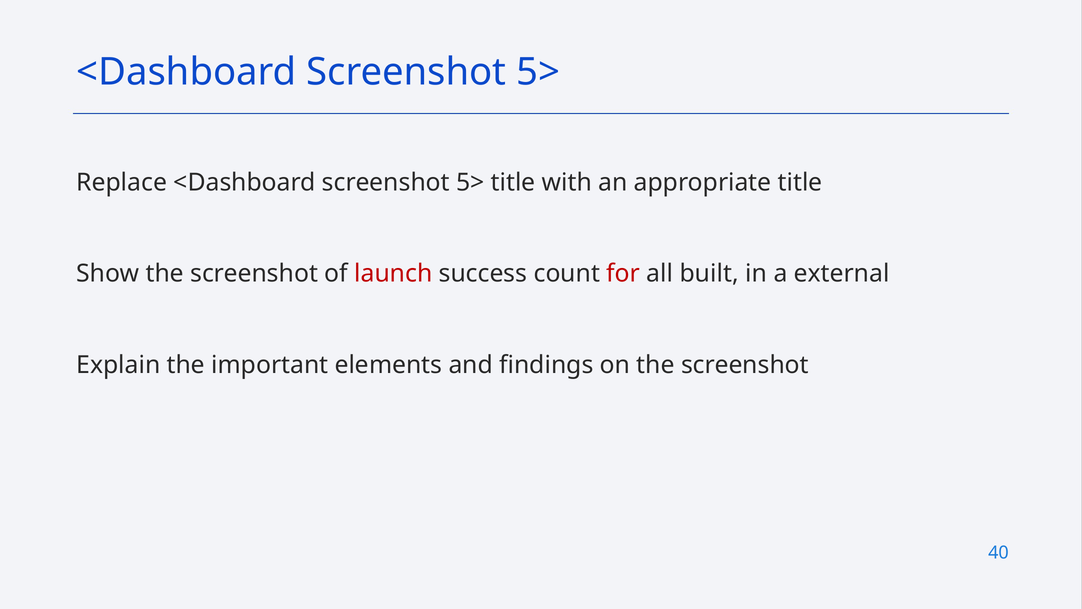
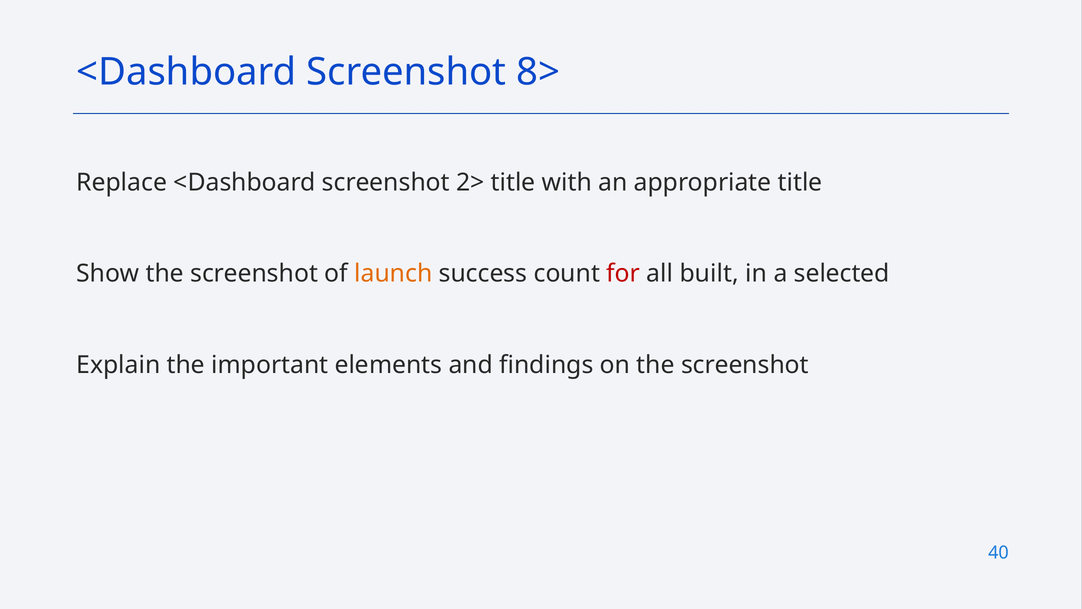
5> at (538, 72): 5> -> 8>
Replace <Dashboard screenshot 5>: 5> -> 2>
launch colour: red -> orange
external: external -> selected
